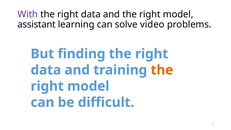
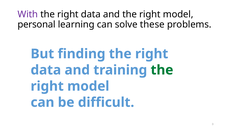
assistant: assistant -> personal
video: video -> these
the at (162, 70) colour: orange -> green
